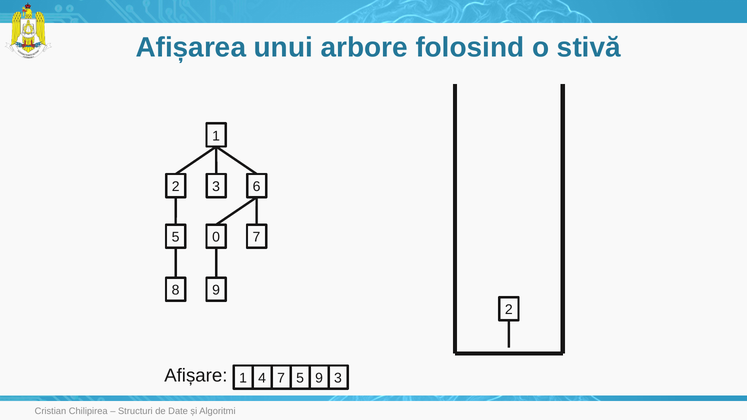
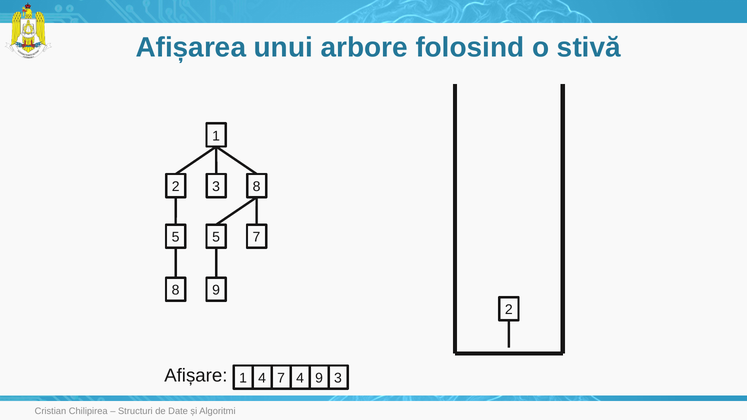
3 6: 6 -> 8
5 0: 0 -> 5
4 5: 5 -> 4
